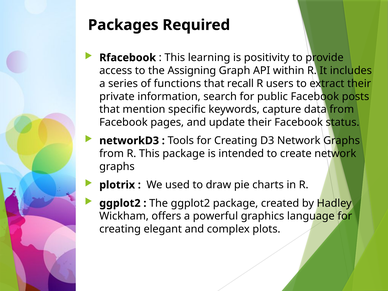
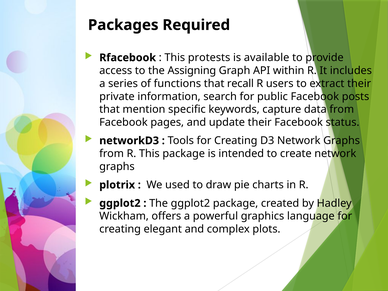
learning: learning -> protests
positivity: positivity -> available
